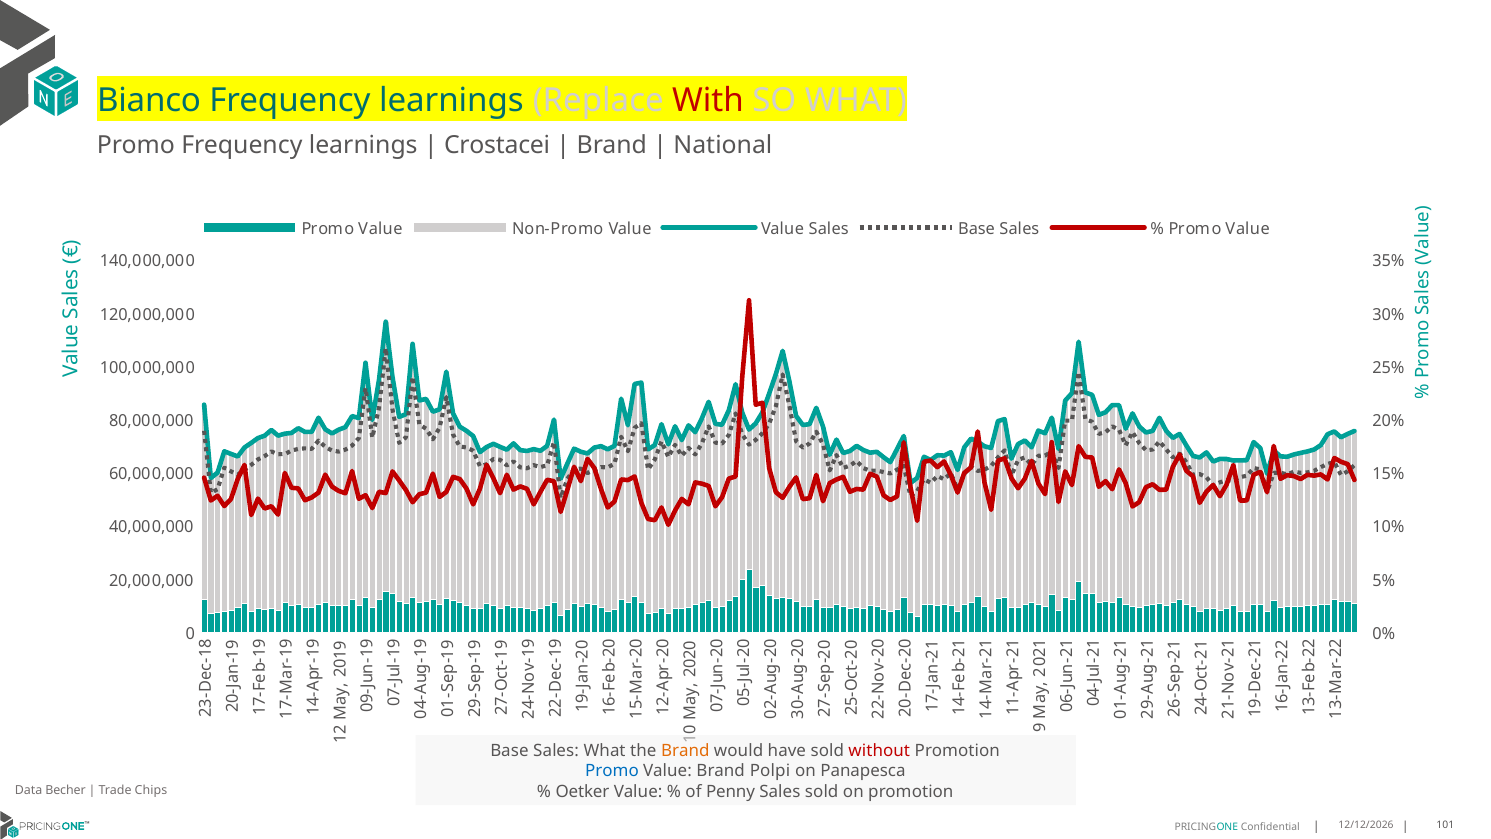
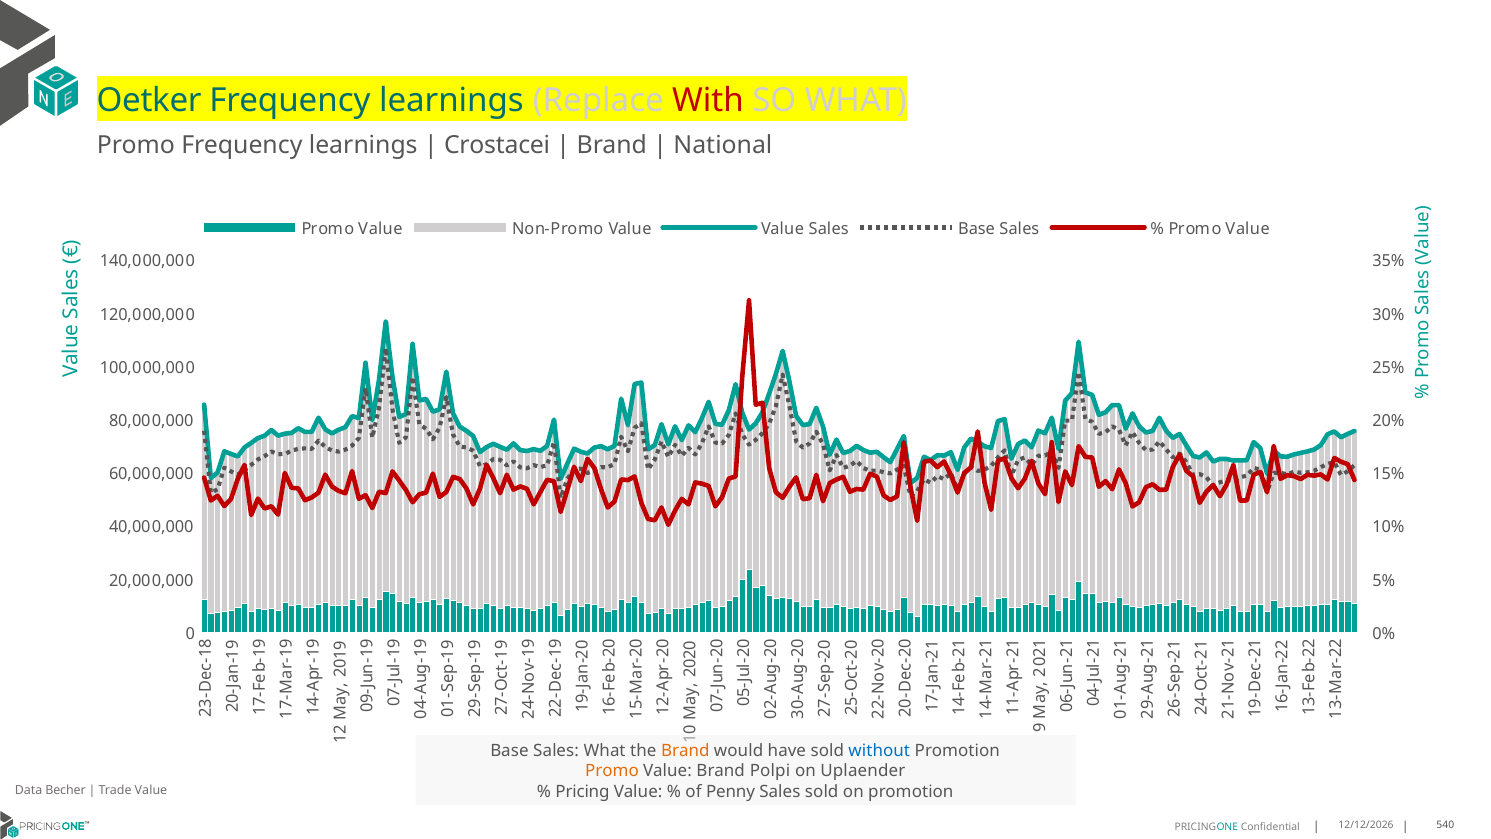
Bianco: Bianco -> Oetker
without colour: red -> blue
Promo at (612, 771) colour: blue -> orange
Panapesca: Panapesca -> Uplaender
Trade Chips: Chips -> Value
Oetker: Oetker -> Pricing
101: 101 -> 540
